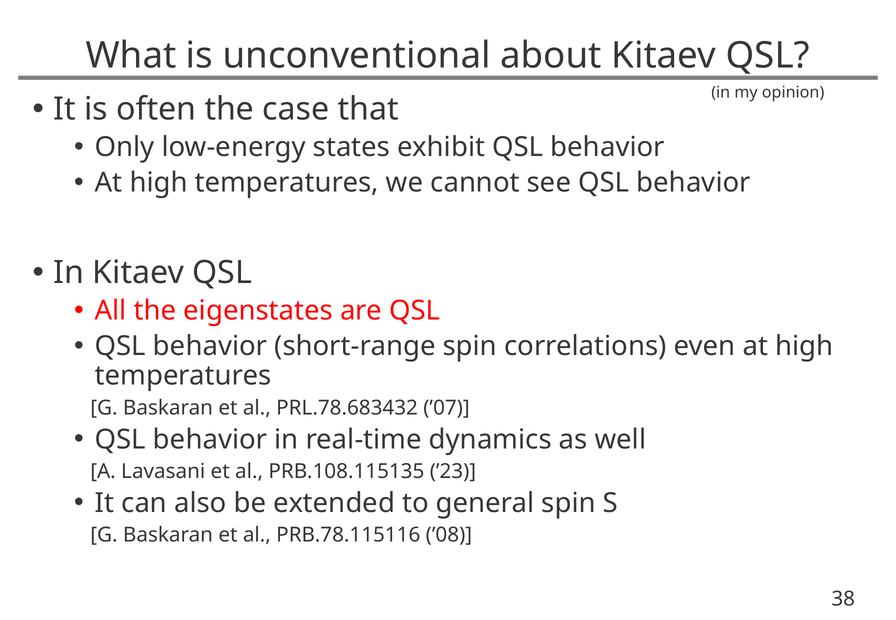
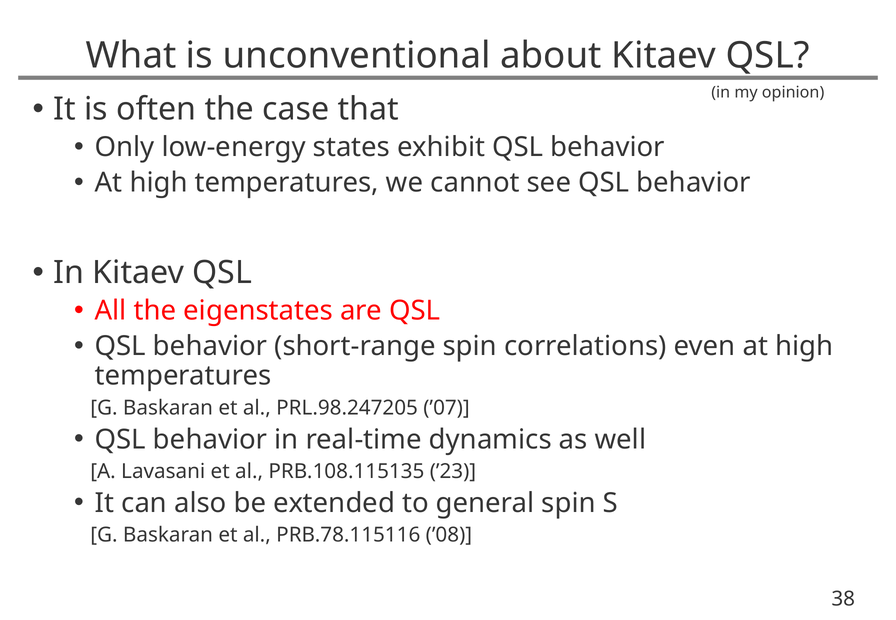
PRL.78.683432: PRL.78.683432 -> PRL.98.247205
